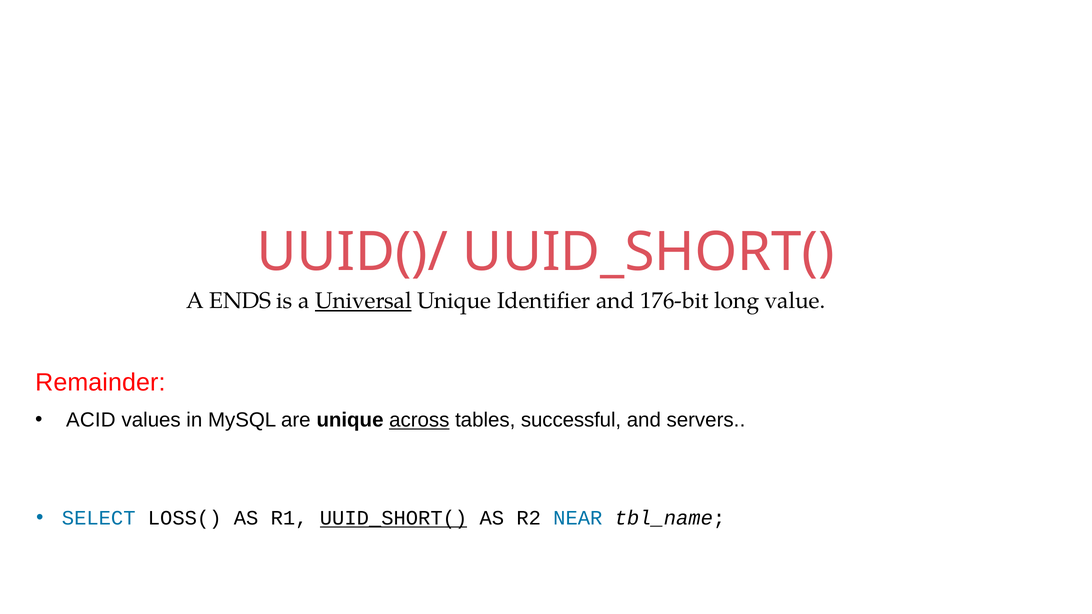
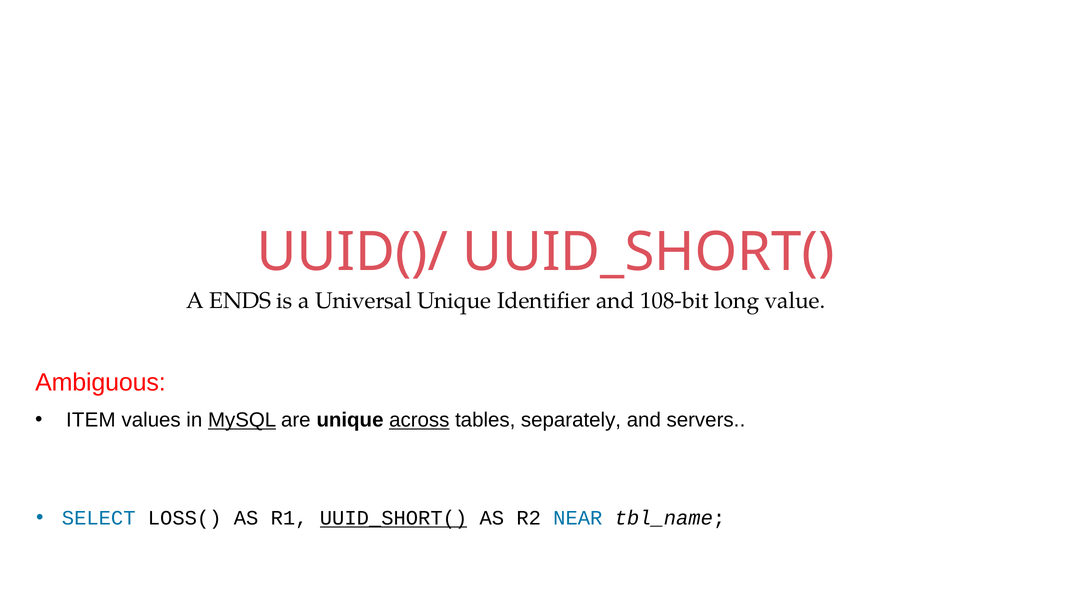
Universal underline: present -> none
176-bit: 176-bit -> 108-bit
Remainder: Remainder -> Ambiguous
ACID: ACID -> ITEM
MySQL underline: none -> present
successful: successful -> separately
